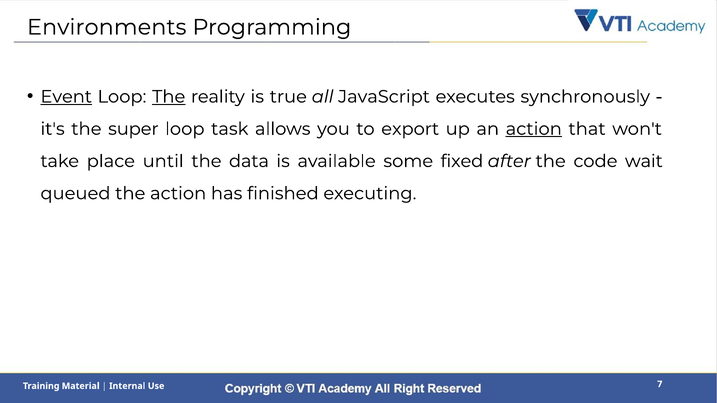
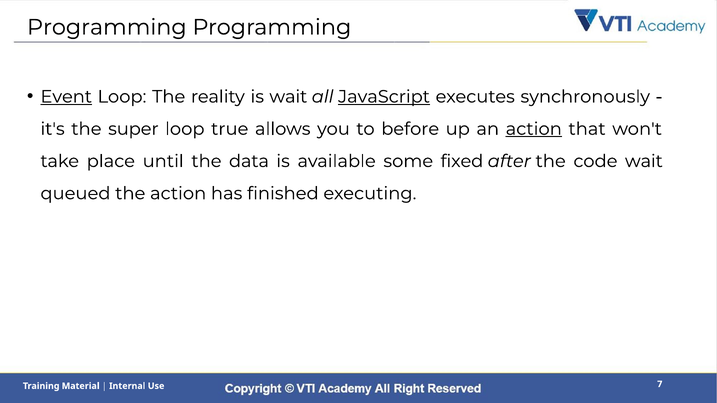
Environments at (107, 27): Environments -> Programming
The at (169, 97) underline: present -> none
is true: true -> wait
JavaScript underline: none -> present
task: task -> true
export: export -> before
